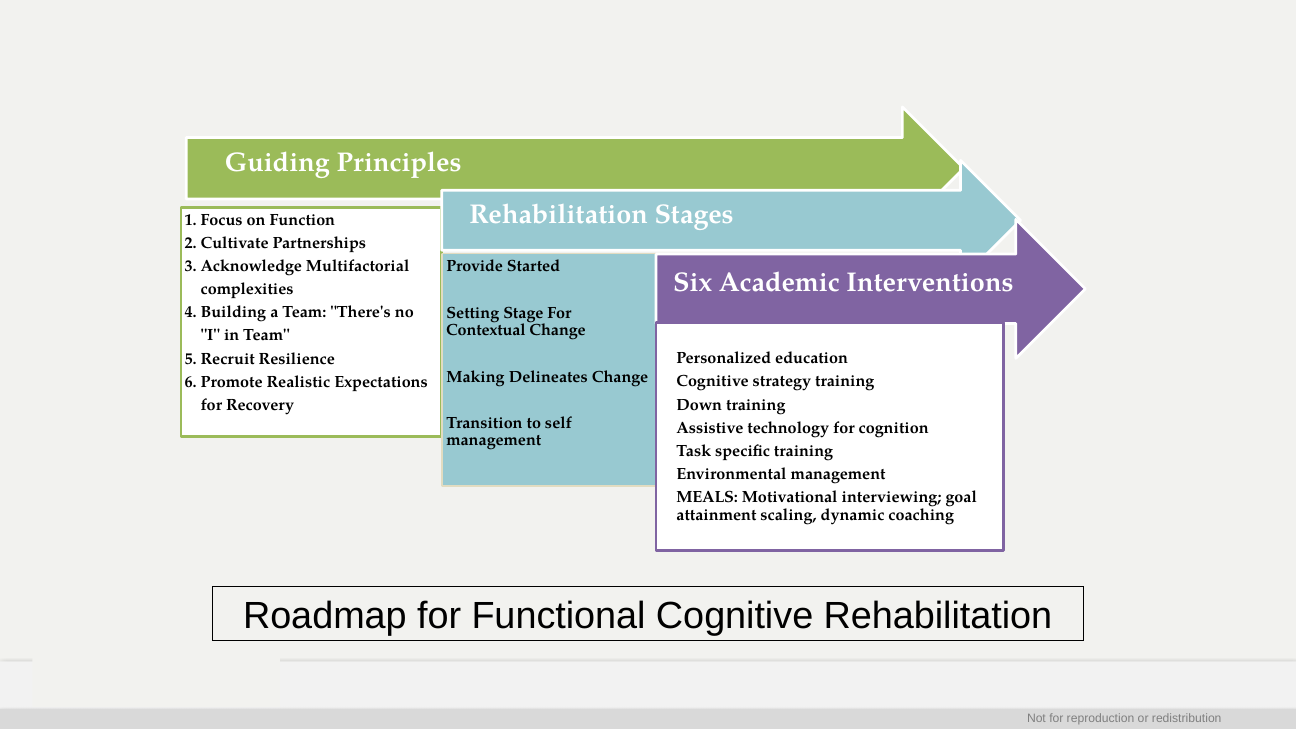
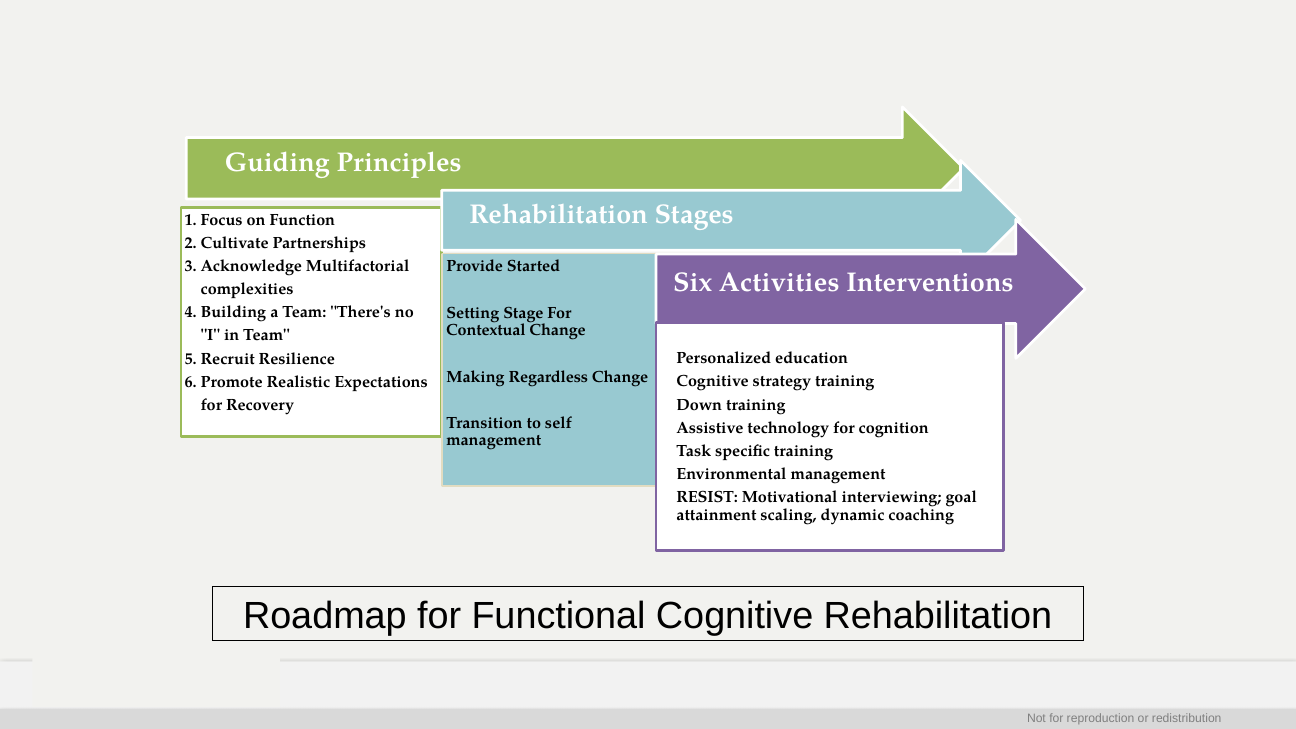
Academic: Academic -> Activities
Delineates: Delineates -> Regardless
MEALS: MEALS -> RESIST
